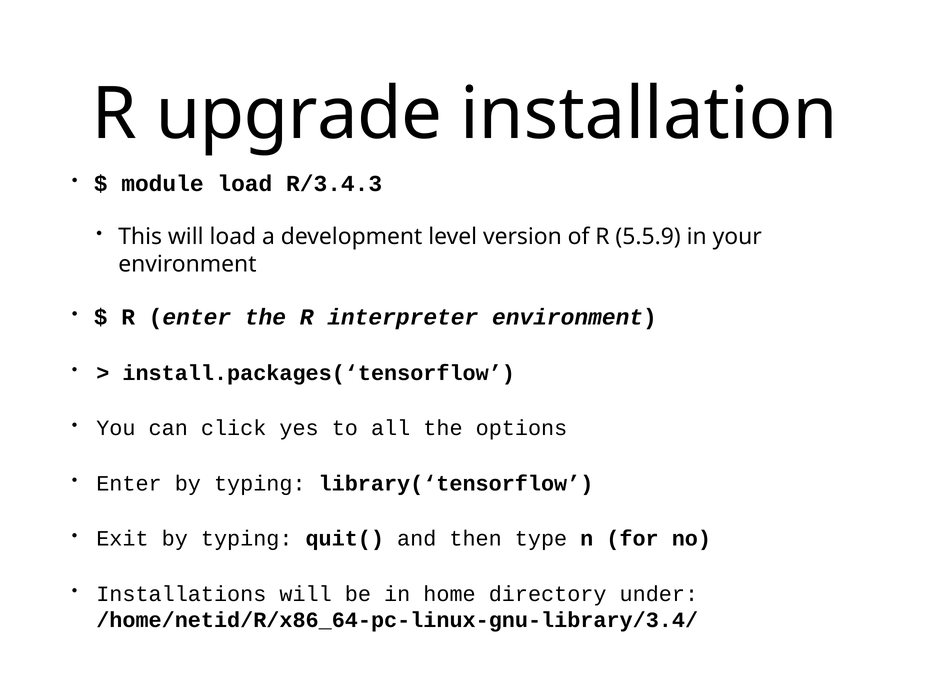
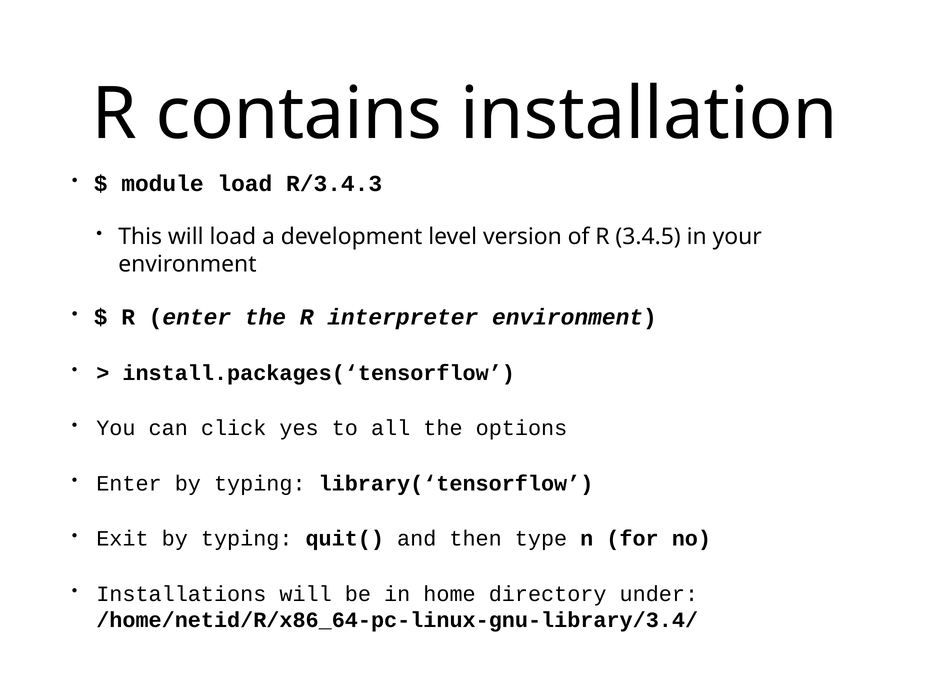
upgrade: upgrade -> contains
5.5.9: 5.5.9 -> 3.4.5
